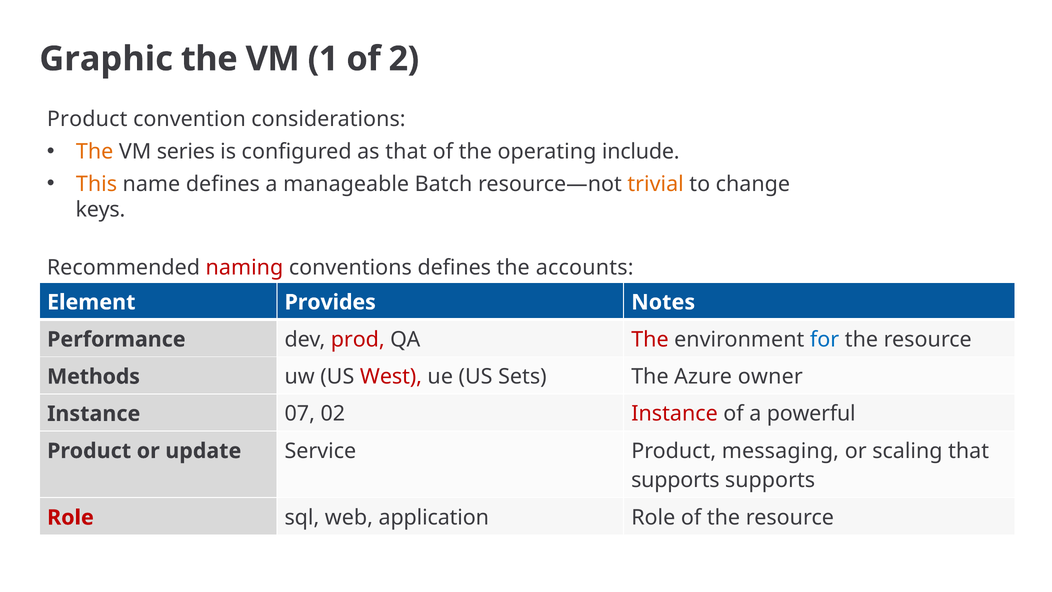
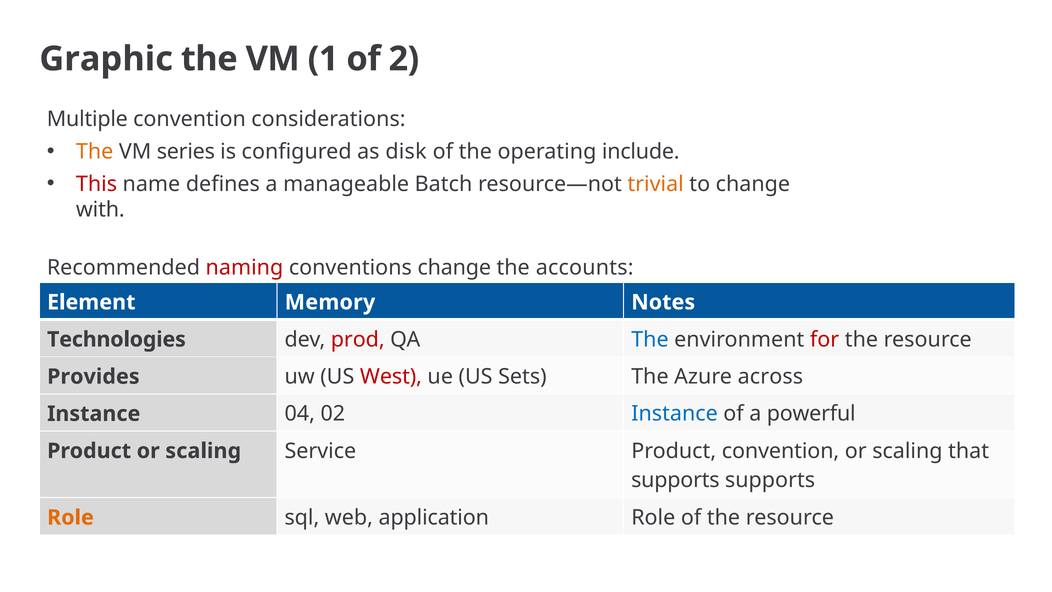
Product at (87, 119): Product -> Multiple
as that: that -> disk
This colour: orange -> red
keys: keys -> with
conventions defines: defines -> change
Provides: Provides -> Memory
Performance: Performance -> Technologies
The at (650, 339) colour: red -> blue
for colour: blue -> red
Methods: Methods -> Provides
owner: owner -> across
07: 07 -> 04
Instance at (675, 414) colour: red -> blue
Product or update: update -> scaling
Product messaging: messaging -> convention
Role at (70, 517) colour: red -> orange
